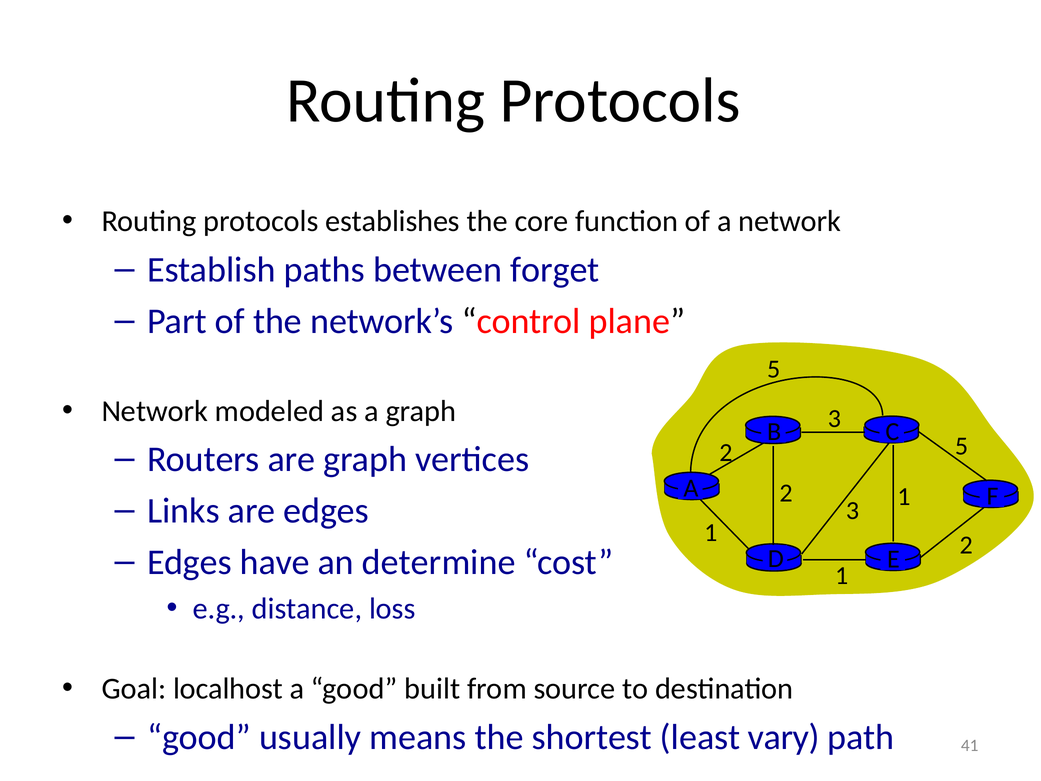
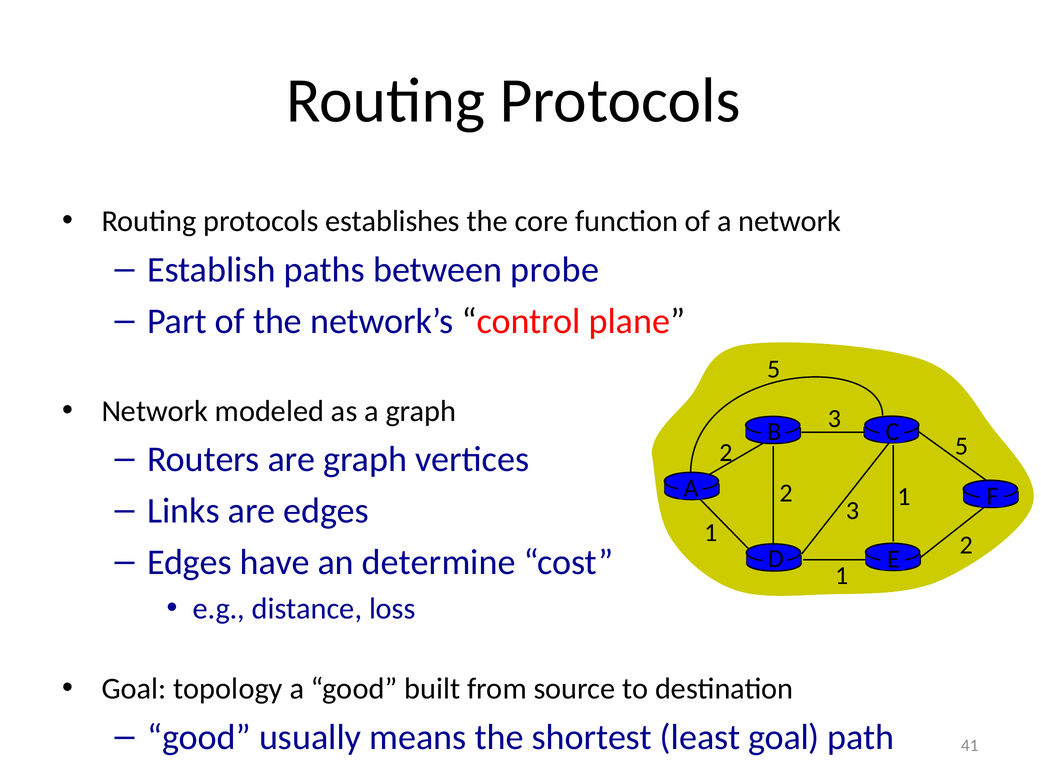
forget: forget -> probe
localhost: localhost -> topology
least vary: vary -> goal
